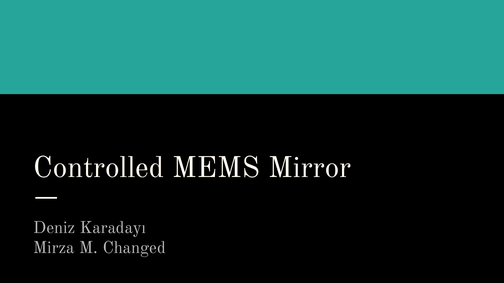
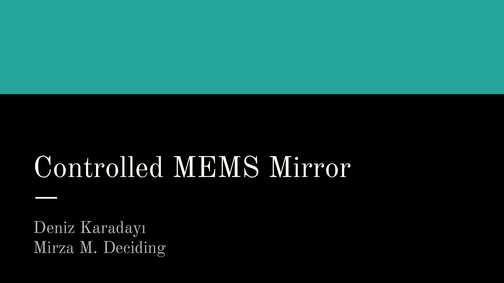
Changed: Changed -> Deciding
